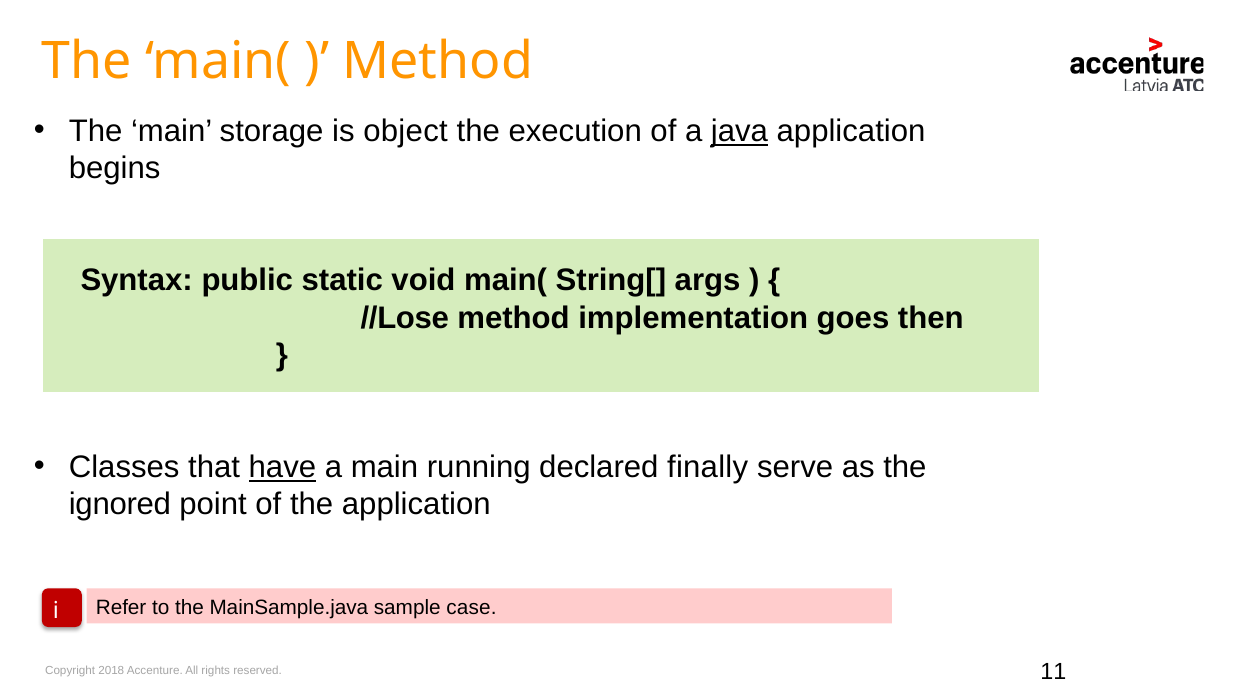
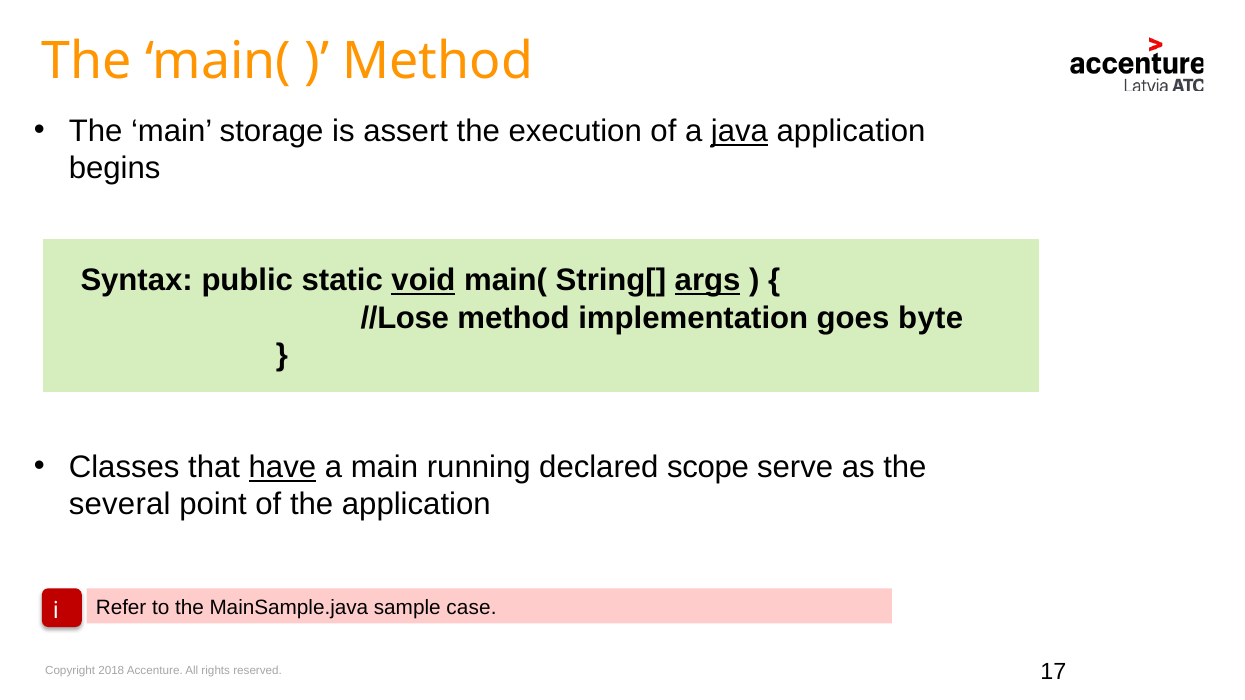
object: object -> assert
void underline: none -> present
args underline: none -> present
then: then -> byte
finally: finally -> scope
ignored: ignored -> several
11: 11 -> 17
